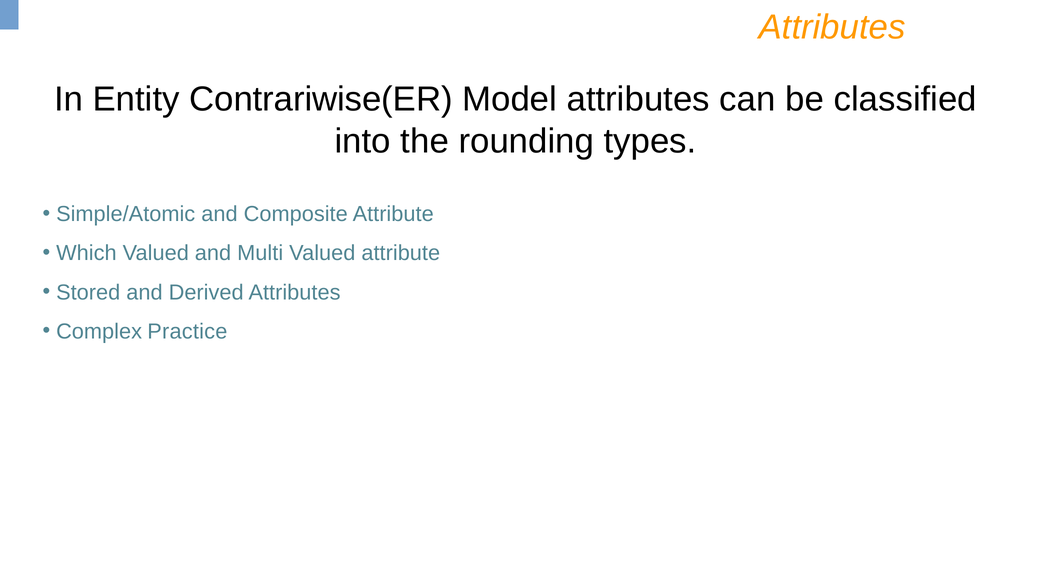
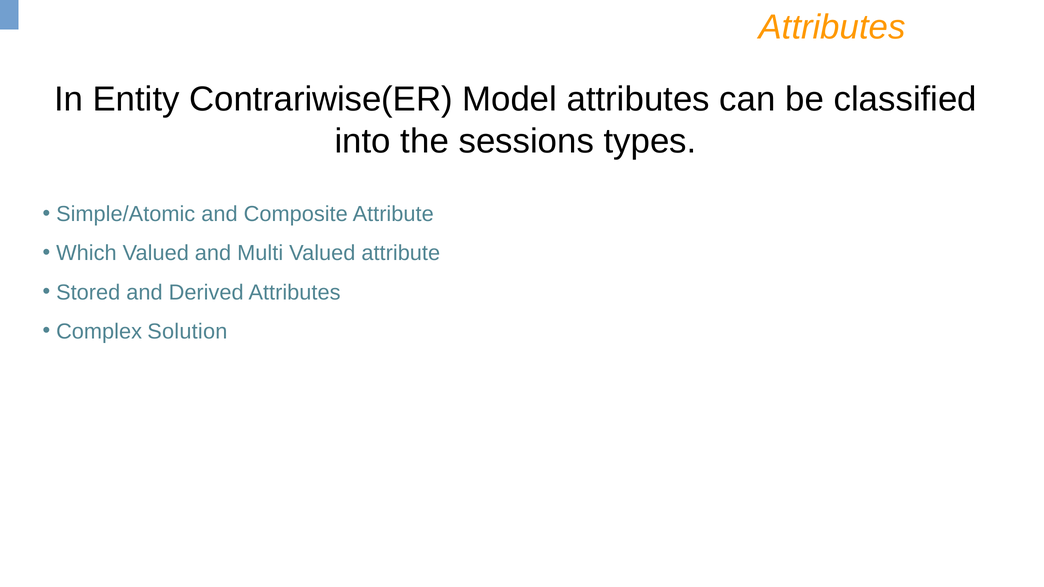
rounding: rounding -> sessions
Practice: Practice -> Solution
